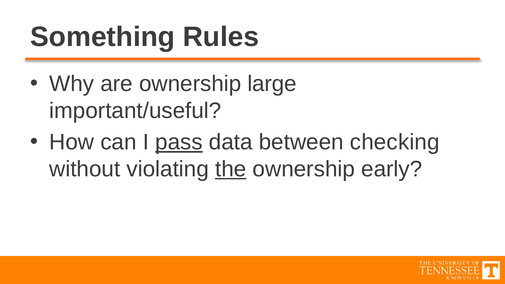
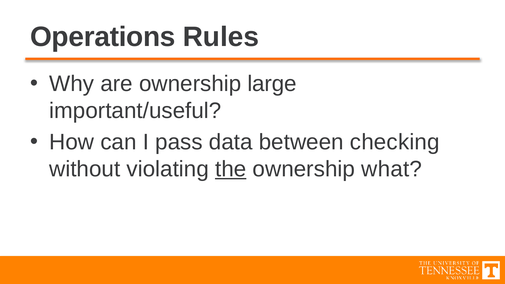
Something: Something -> Operations
pass underline: present -> none
early: early -> what
